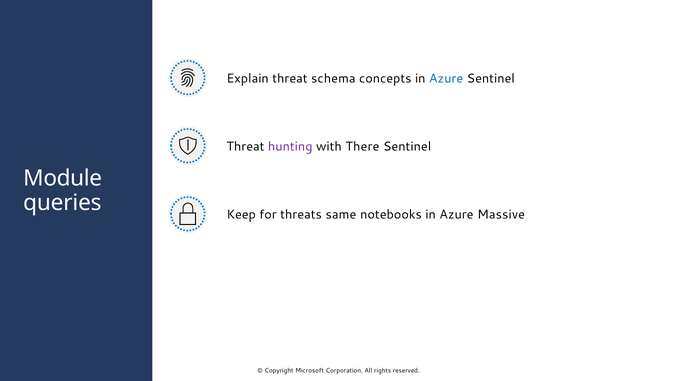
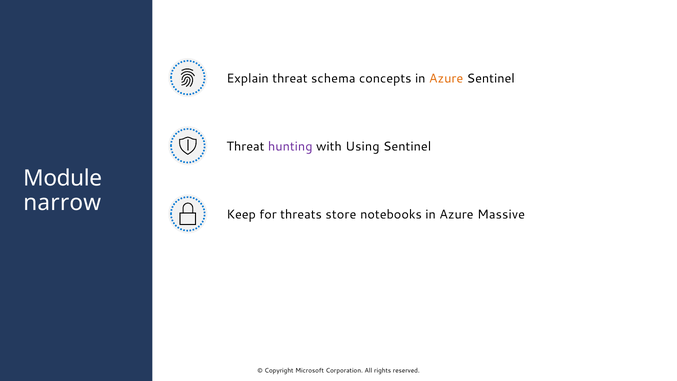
Azure at (446, 78) colour: blue -> orange
There: There -> Using
queries: queries -> narrow
same: same -> store
